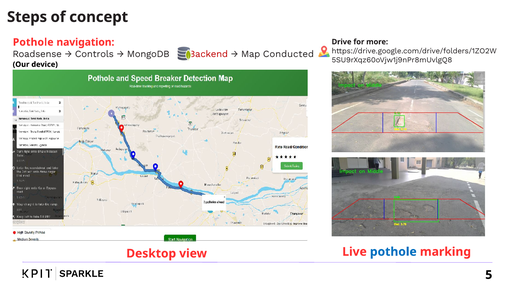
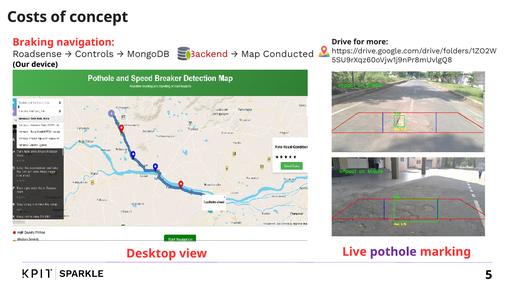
Steps: Steps -> Costs
Pothole at (33, 42): Pothole -> Braking
pothole at (393, 252) colour: blue -> purple
